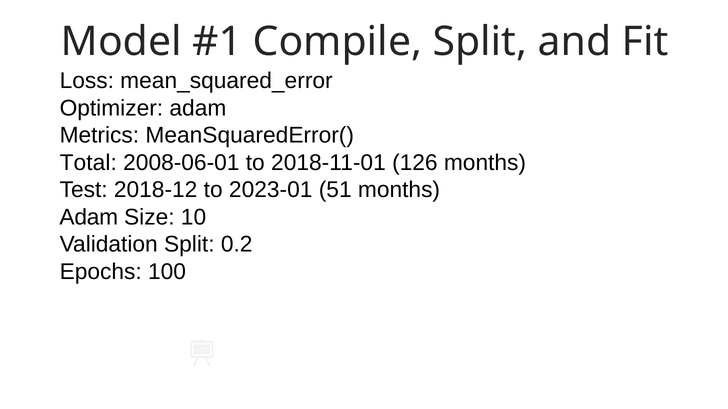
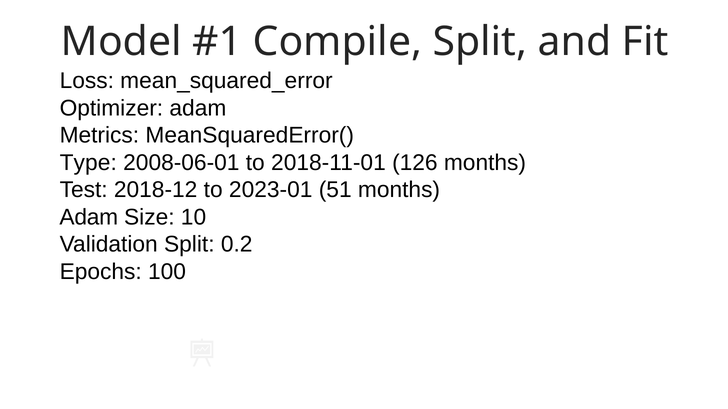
Total: Total -> Type
